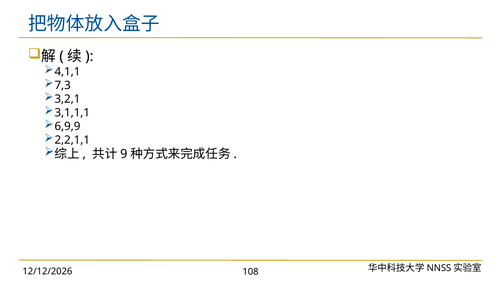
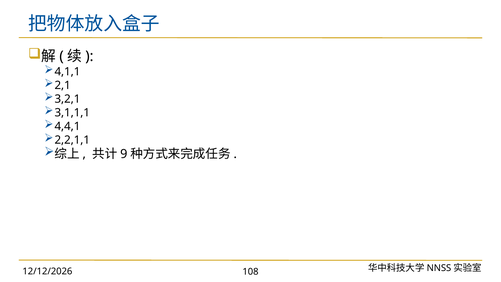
7,3: 7,3 -> 2,1
6,9,9: 6,9,9 -> 4,4,1
